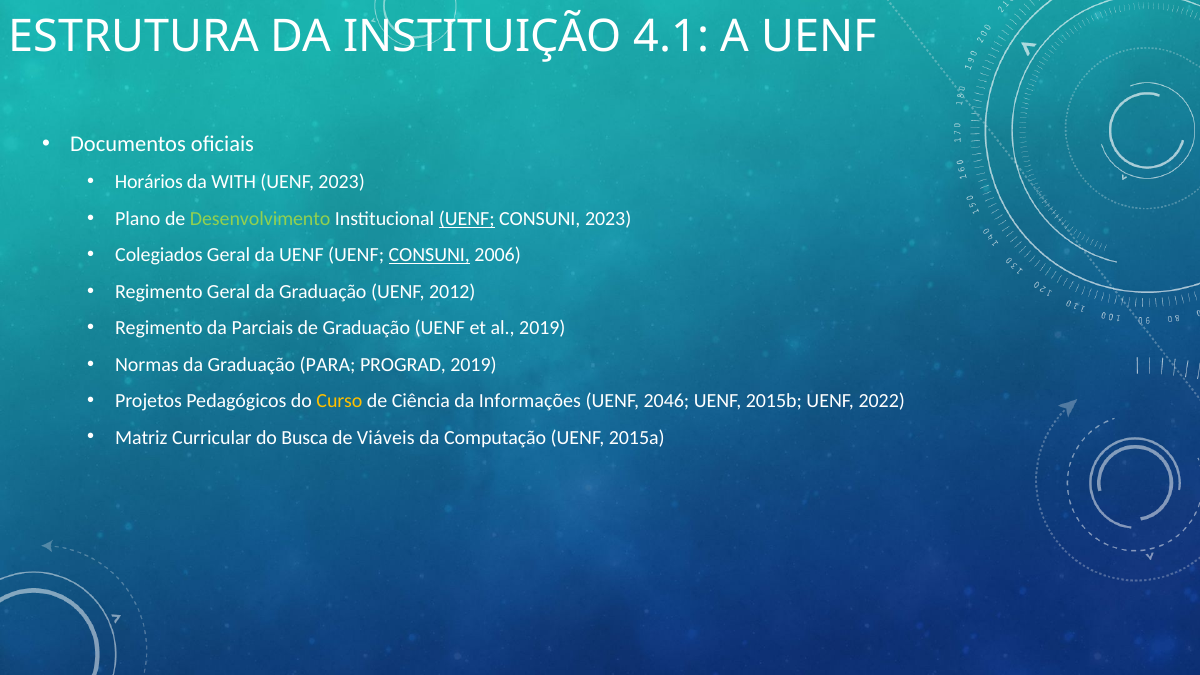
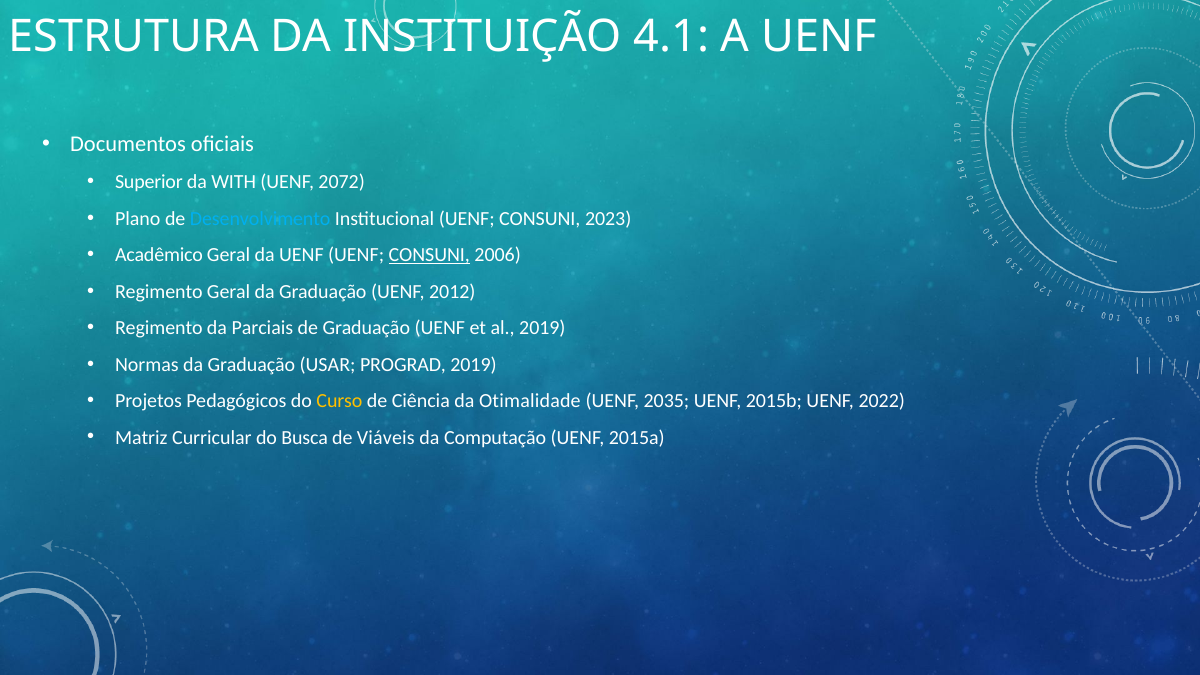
Horários: Horários -> Superior
UENF 2023: 2023 -> 2072
Desenvolvimento colour: light green -> light blue
UENF at (467, 219) underline: present -> none
Colegiados: Colegiados -> Acadêmico
PARA: PARA -> USAR
Informações: Informações -> Otimalidade
2046: 2046 -> 2035
